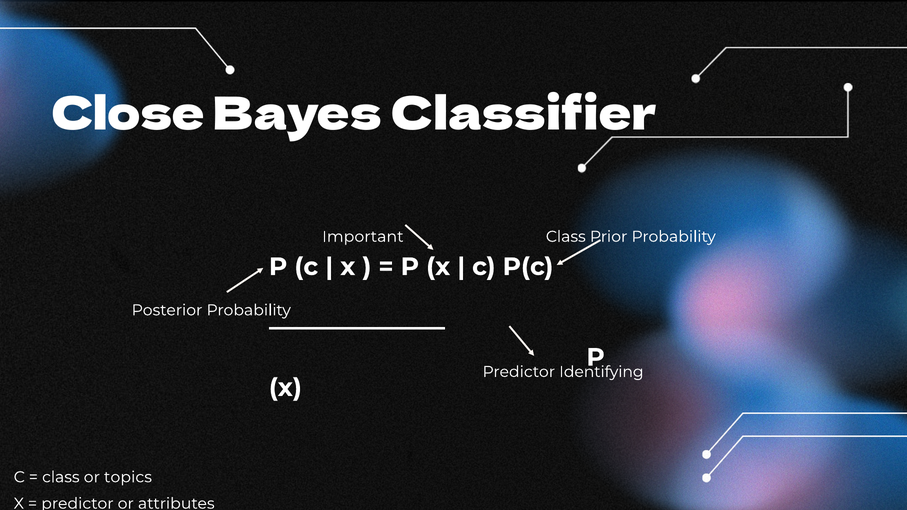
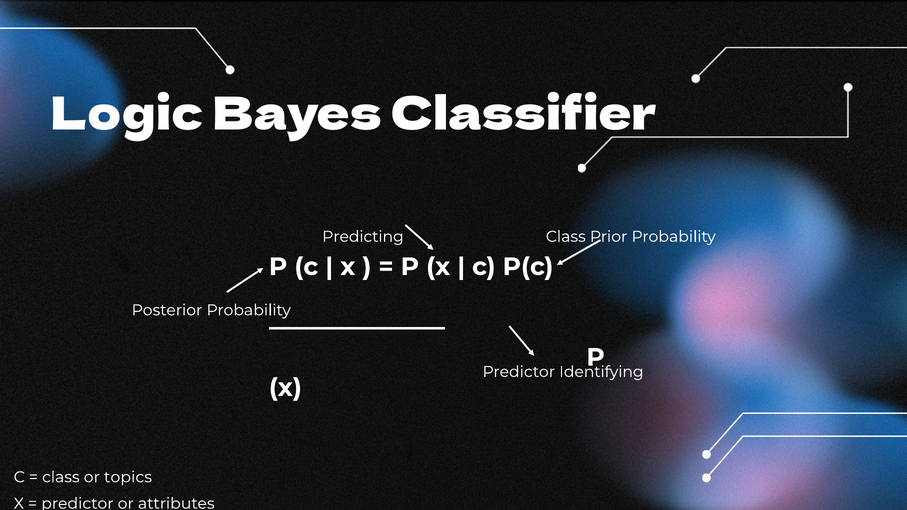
Close: Close -> Logic
Important: Important -> Predicting
